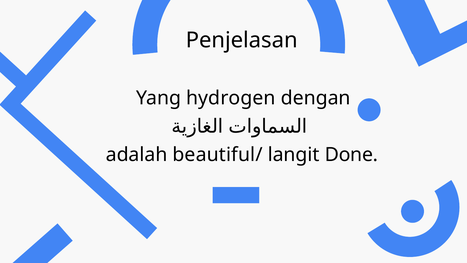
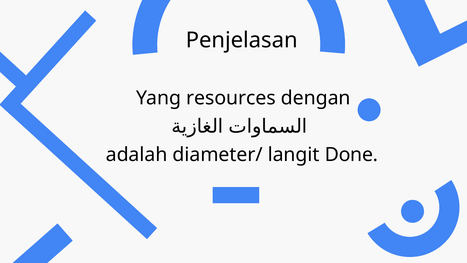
hydrogen: hydrogen -> resources
beautiful/: beautiful/ -> diameter/
